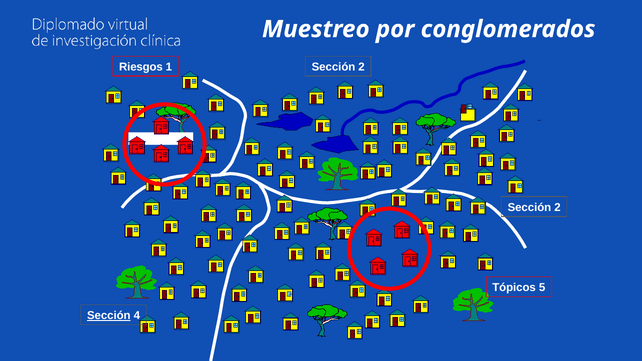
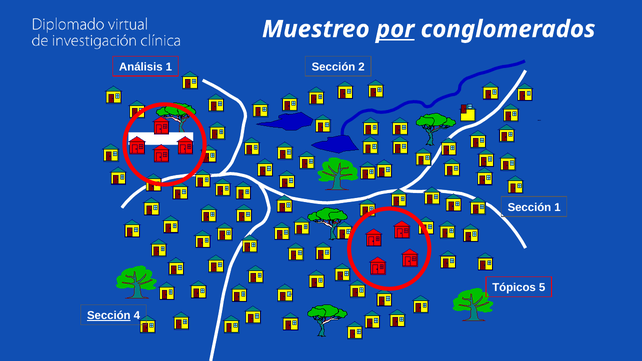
por underline: none -> present
Riesgos: Riesgos -> Análisis
2 at (557, 207): 2 -> 1
